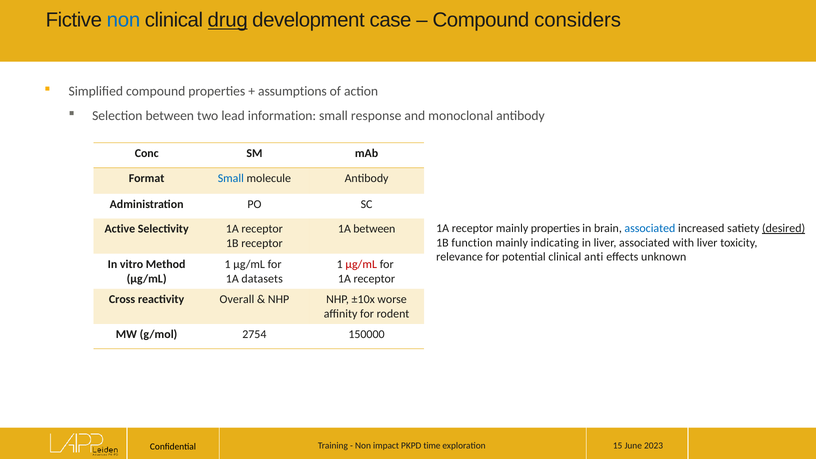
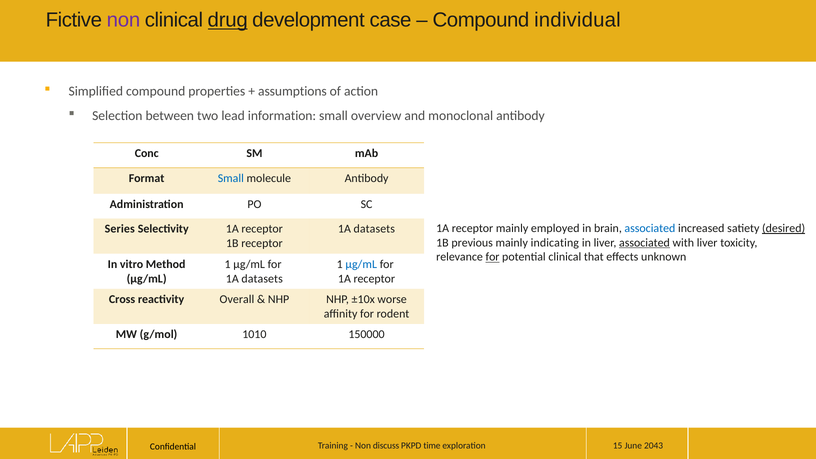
non at (124, 20) colour: blue -> purple
considers: considers -> individual
response: response -> overview
mainly properties: properties -> employed
Active: Active -> Series
between at (374, 229): between -> datasets
function: function -> previous
associated at (644, 243) underline: none -> present
for at (493, 257) underline: none -> present
anti: anti -> that
µg/mL at (361, 264) colour: red -> blue
2754: 2754 -> 1010
2023: 2023 -> 2043
impact: impact -> discuss
